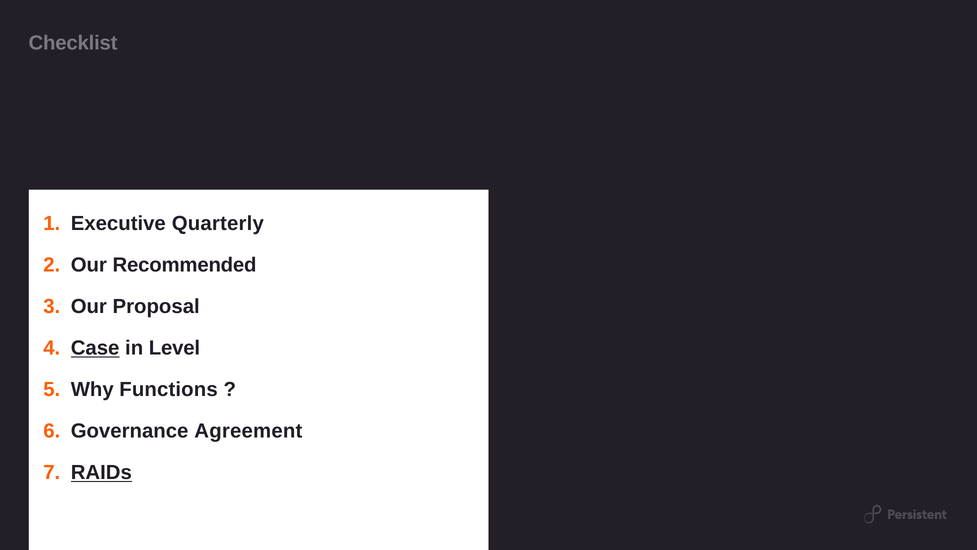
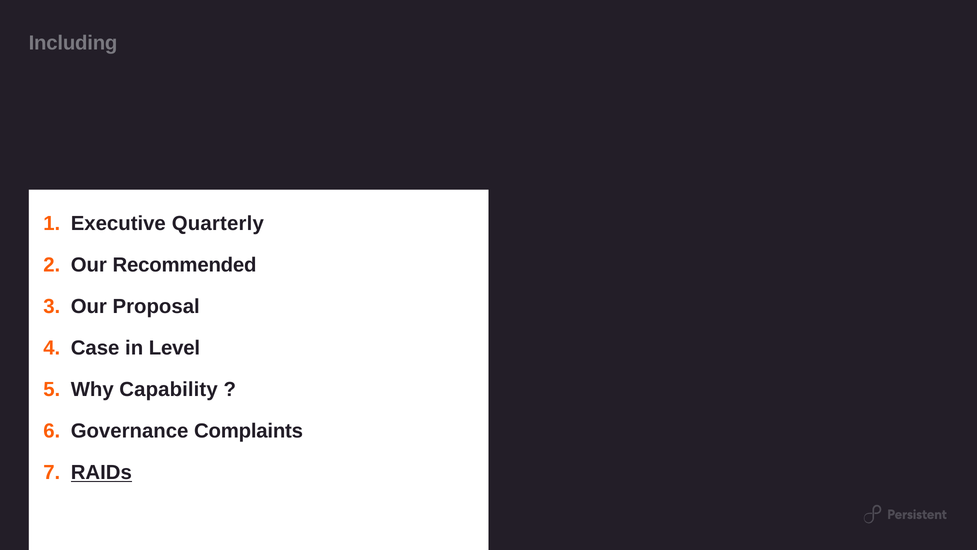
Checklist: Checklist -> Including
Case underline: present -> none
Functions: Functions -> Capability
Agreement: Agreement -> Complaints
